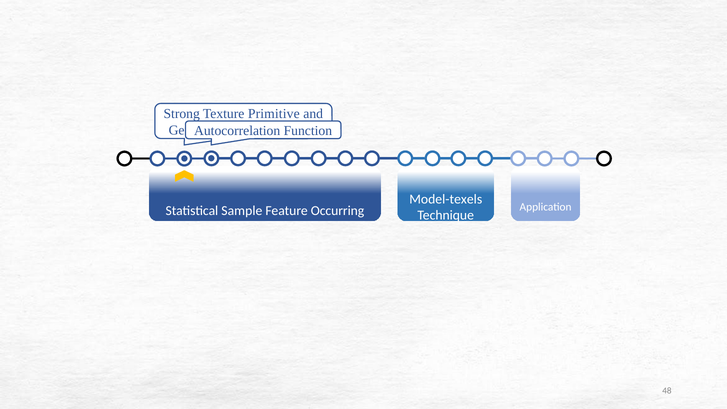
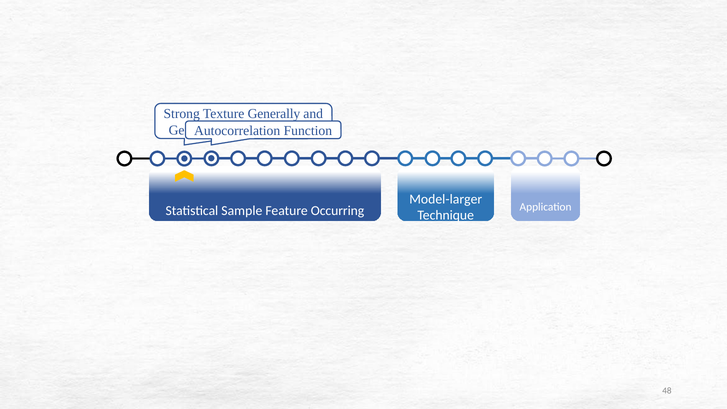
Primitive: Primitive -> Generally
Model-texels: Model-texels -> Model-larger
